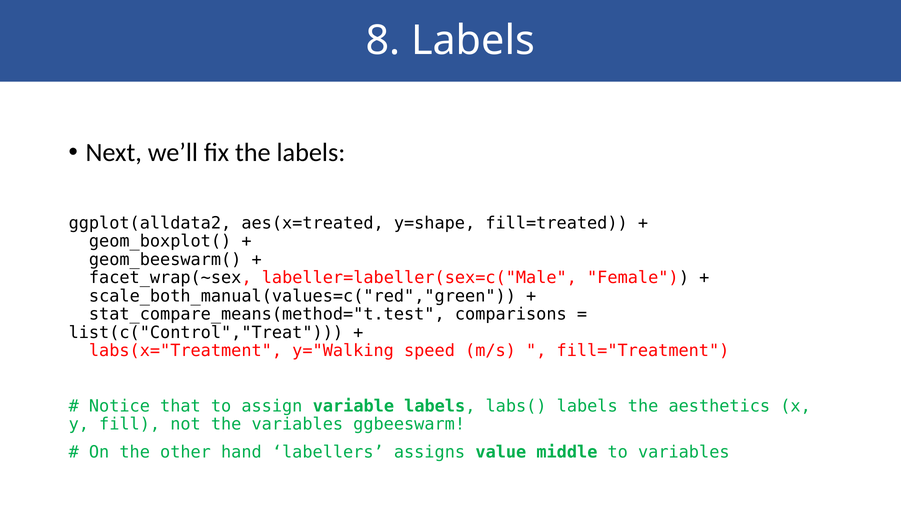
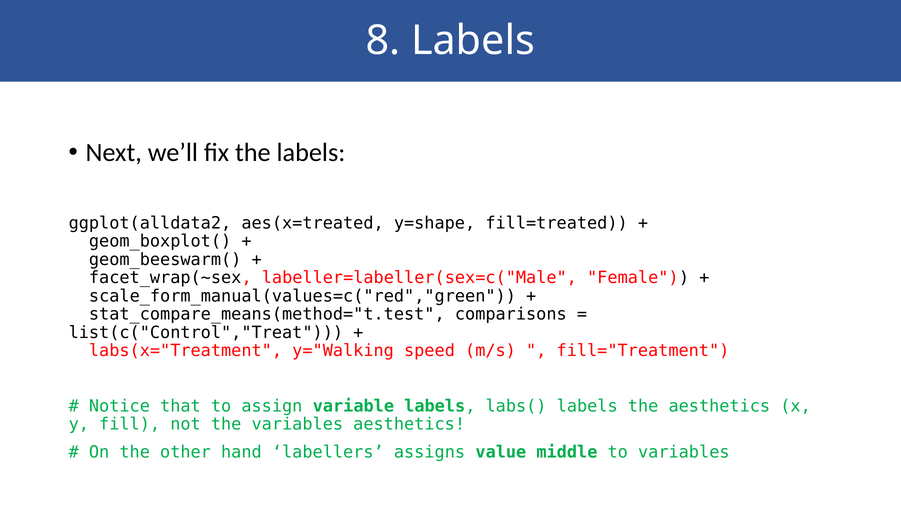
scale_both_manual(values=c("red","green: scale_both_manual(values=c("red","green -> scale_form_manual(values=c("red","green
variables ggbeeswarm: ggbeeswarm -> aesthetics
